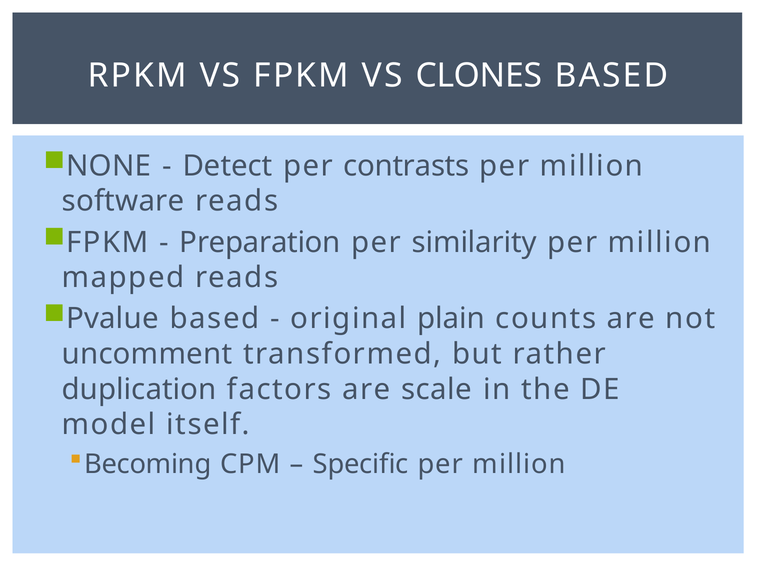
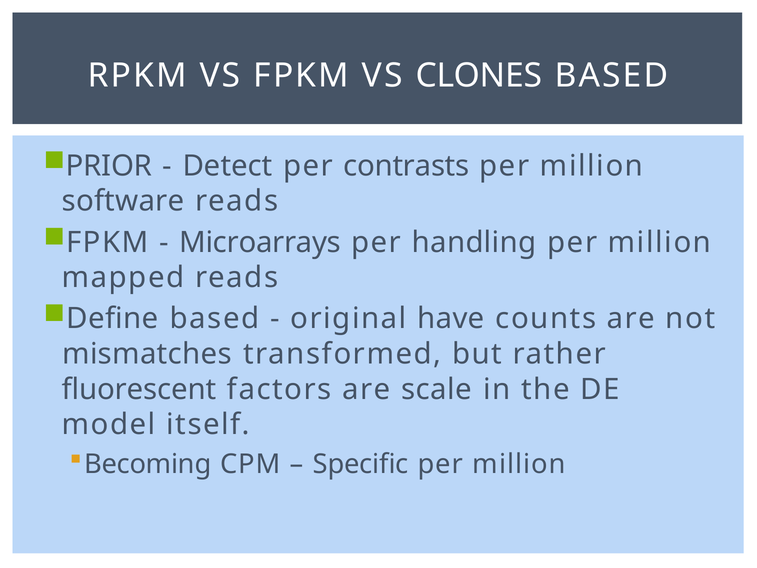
NONE: NONE -> PRIOR
Preparation: Preparation -> Microarrays
similarity: similarity -> handling
Pvalue: Pvalue -> Define
plain: plain -> have
uncomment: uncomment -> mismatches
duplication: duplication -> fluorescent
